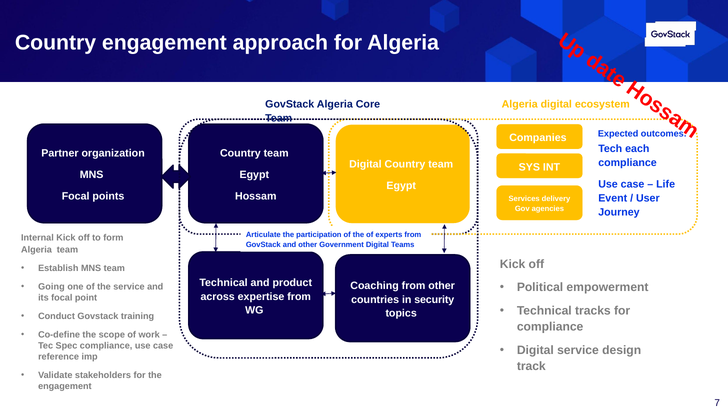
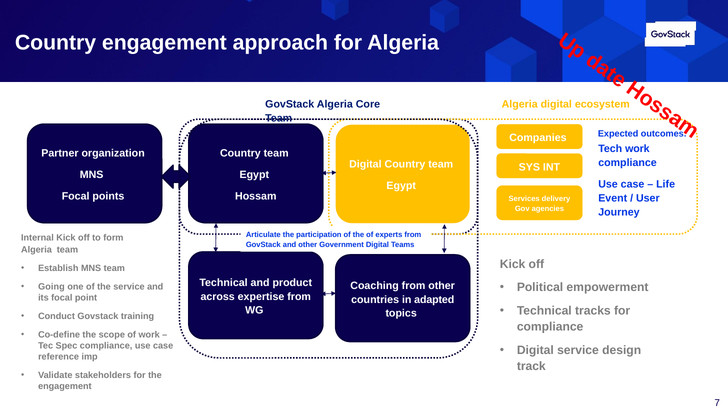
Tech each: each -> work
security: security -> adapted
